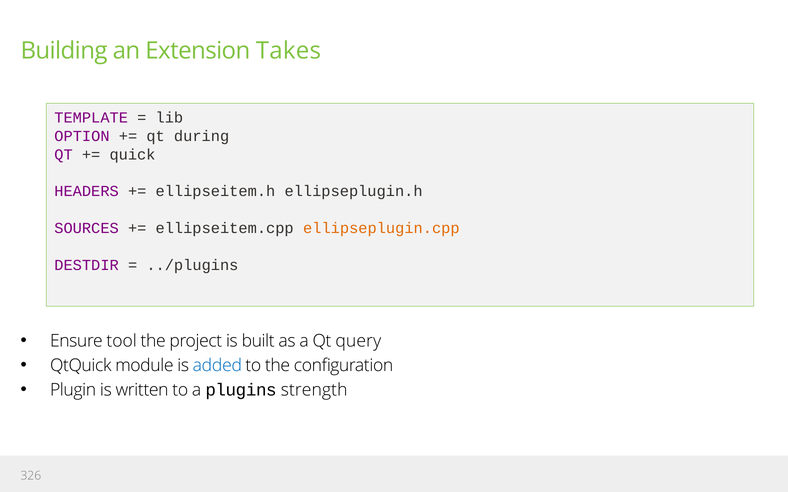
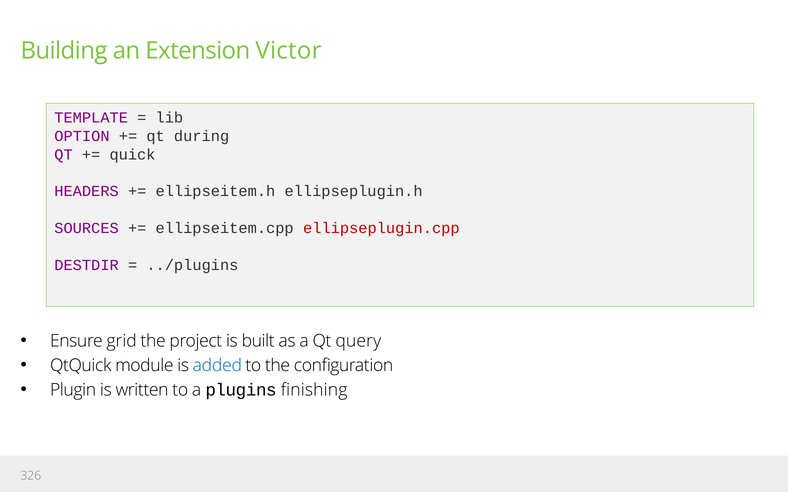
Takes: Takes -> Victor
ellipseplugin.cpp colour: orange -> red
tool: tool -> grid
strength: strength -> finishing
